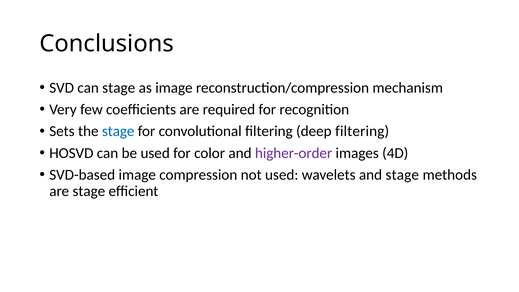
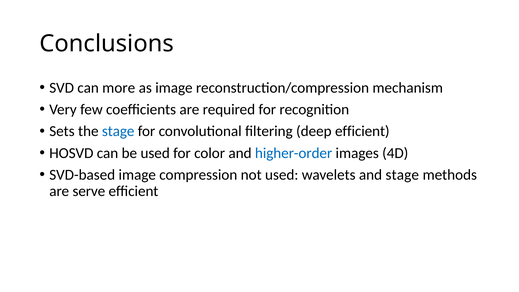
can stage: stage -> more
deep filtering: filtering -> efficient
higher-order colour: purple -> blue
are stage: stage -> serve
